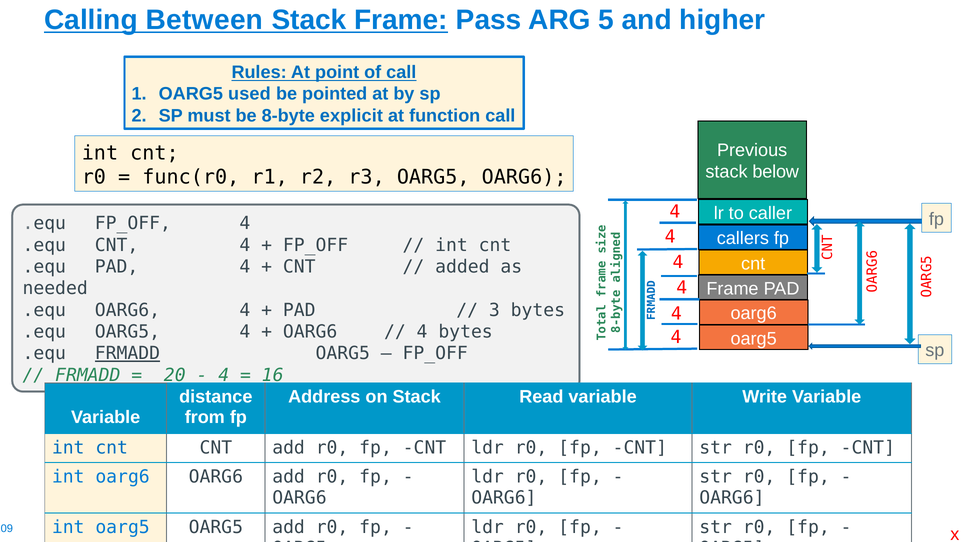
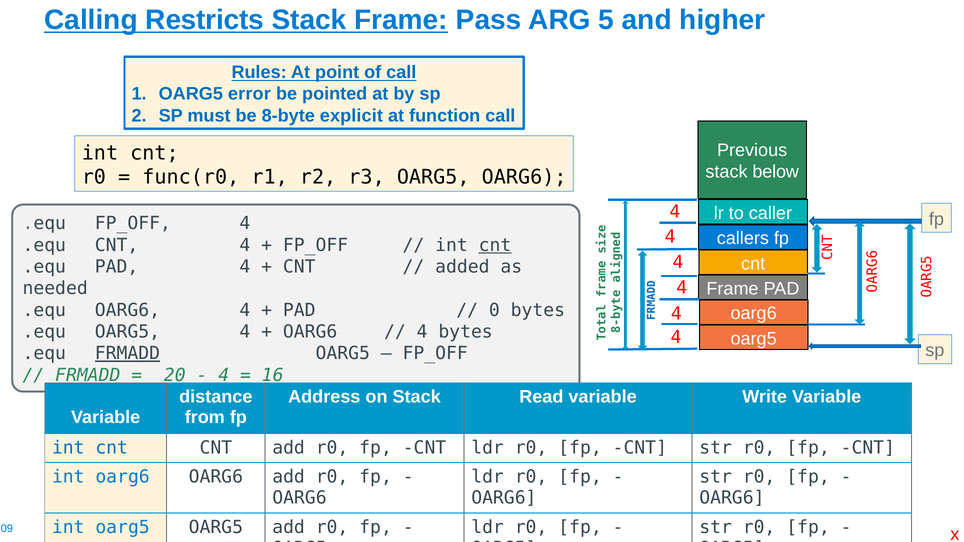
Between: Between -> Restricts
used: used -> error
cnt at (495, 245) underline: none -> present
3: 3 -> 0
